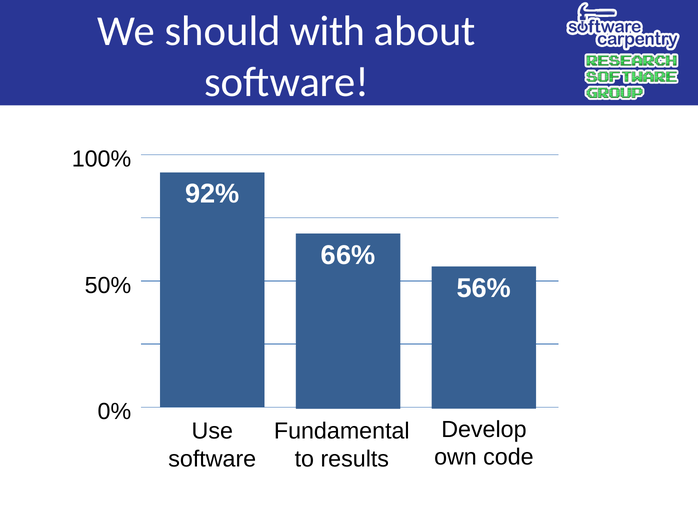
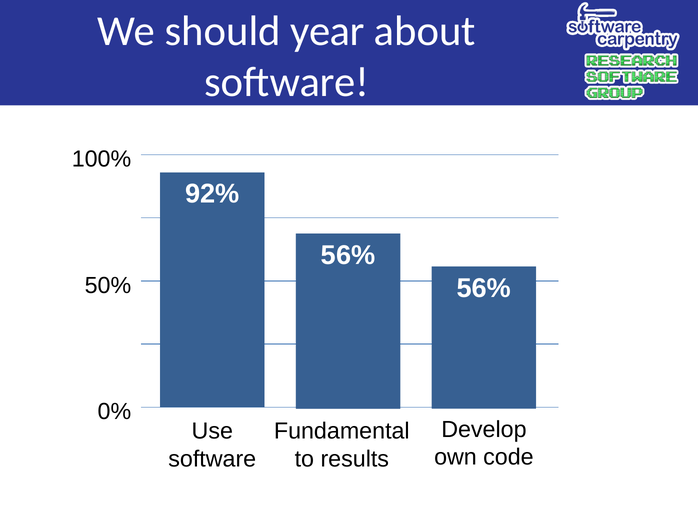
with: with -> year
66% at (348, 255): 66% -> 56%
